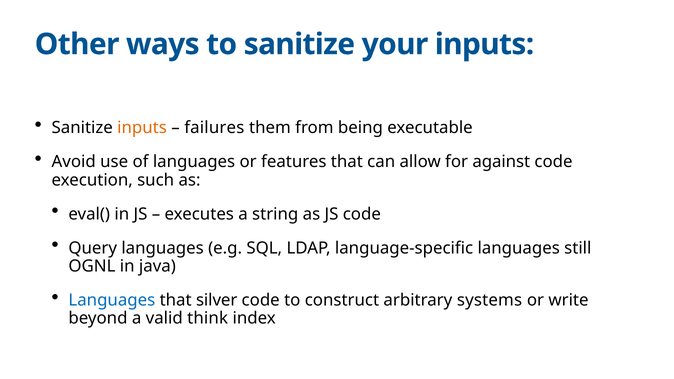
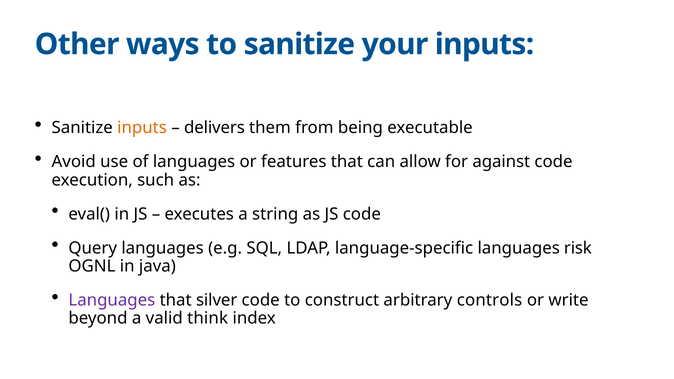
failures: failures -> delivers
still: still -> risk
Languages at (112, 300) colour: blue -> purple
systems: systems -> controls
